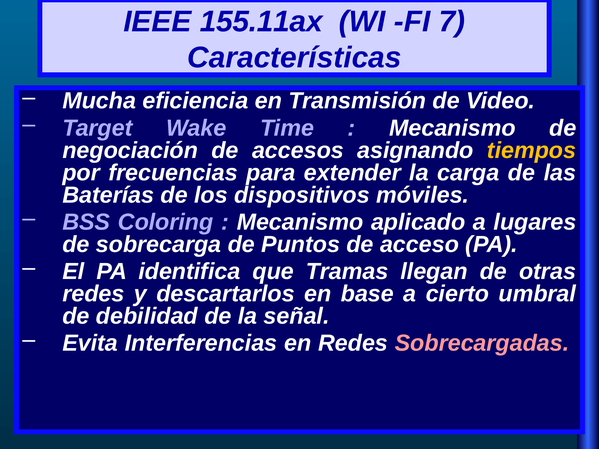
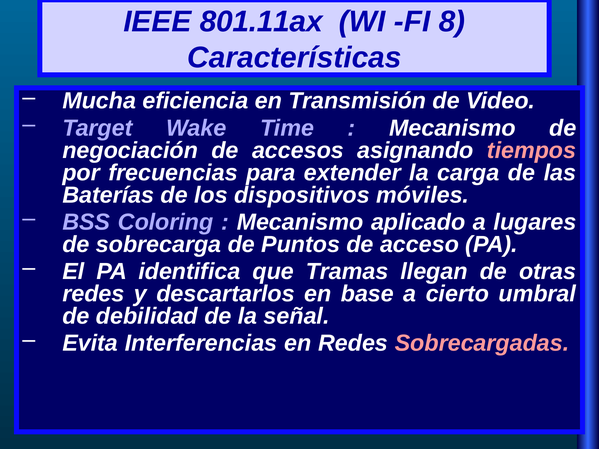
155.11ax: 155.11ax -> 801.11ax
7: 7 -> 8
tiempos colour: yellow -> pink
